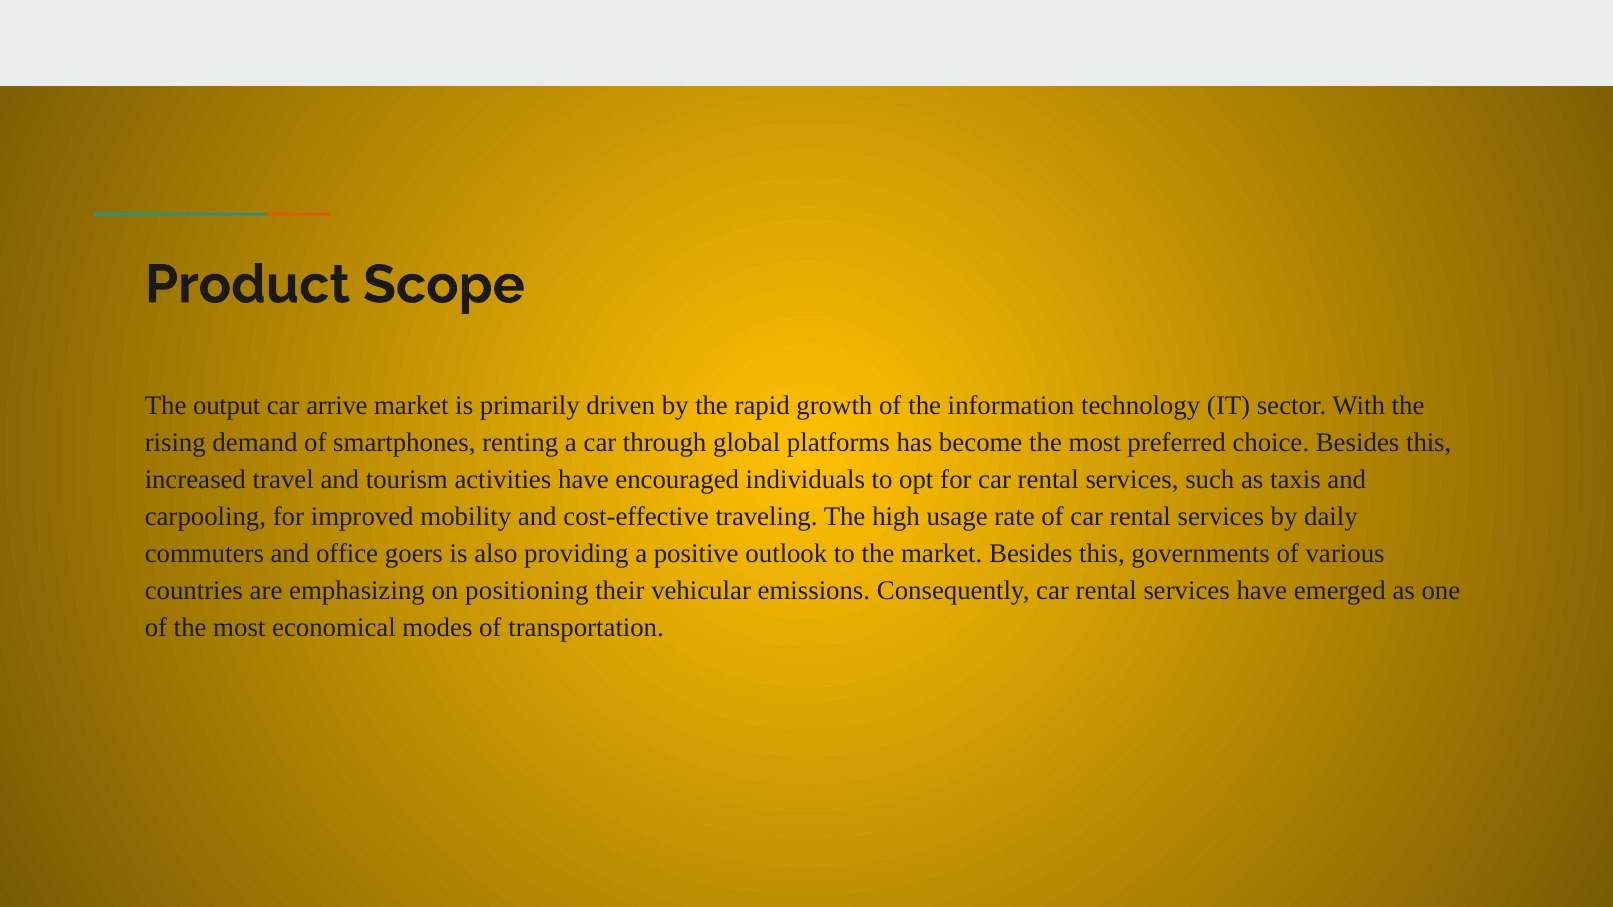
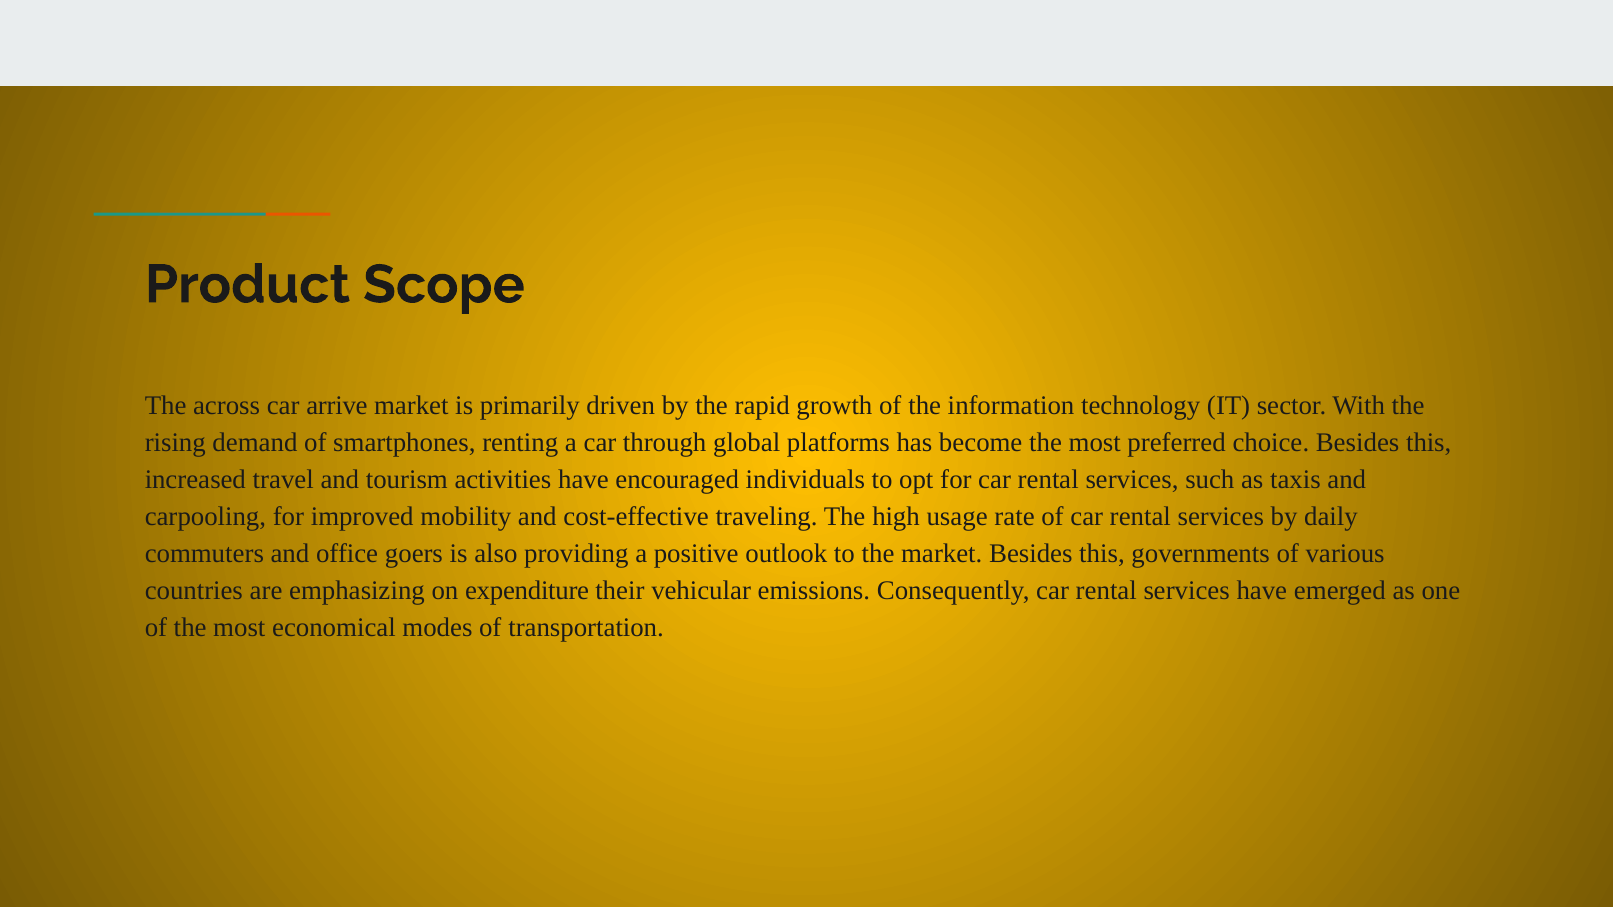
output: output -> across
positioning: positioning -> expenditure
